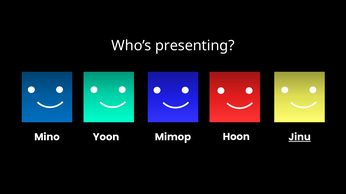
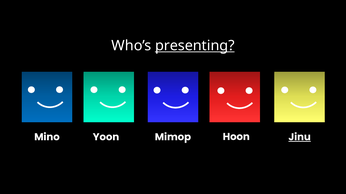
presenting underline: none -> present
